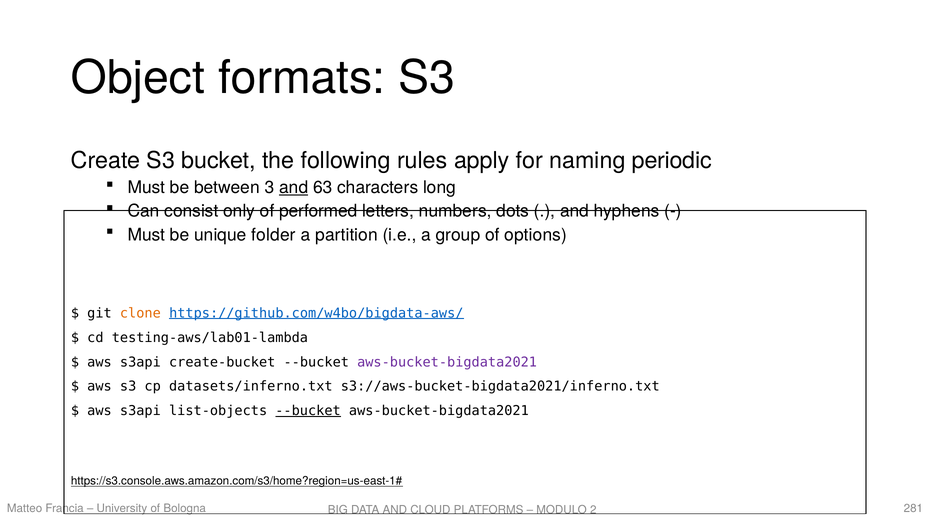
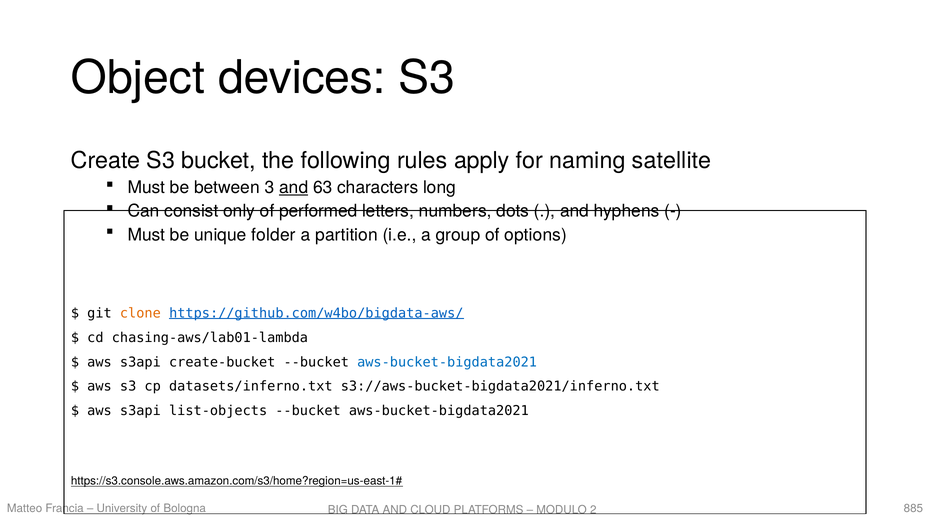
formats: formats -> devices
periodic: periodic -> satellite
testing-aws/lab01-lambda: testing-aws/lab01-lambda -> chasing-aws/lab01-lambda
aws-bucket-bigdata2021 at (447, 362) colour: purple -> blue
--bucket at (308, 411) underline: present -> none
281: 281 -> 885
